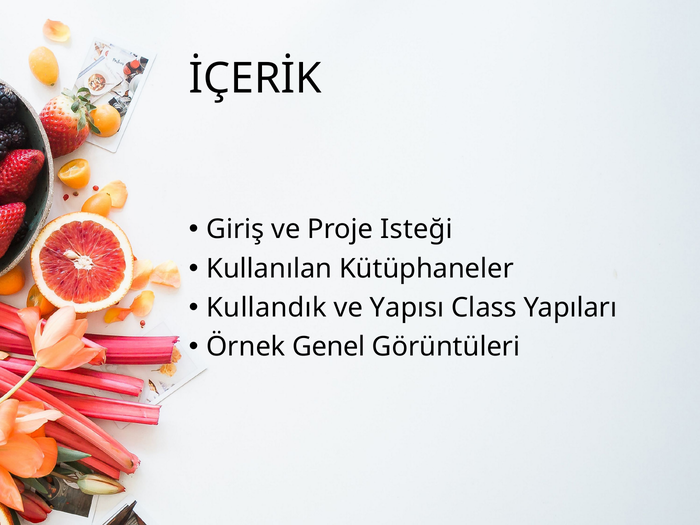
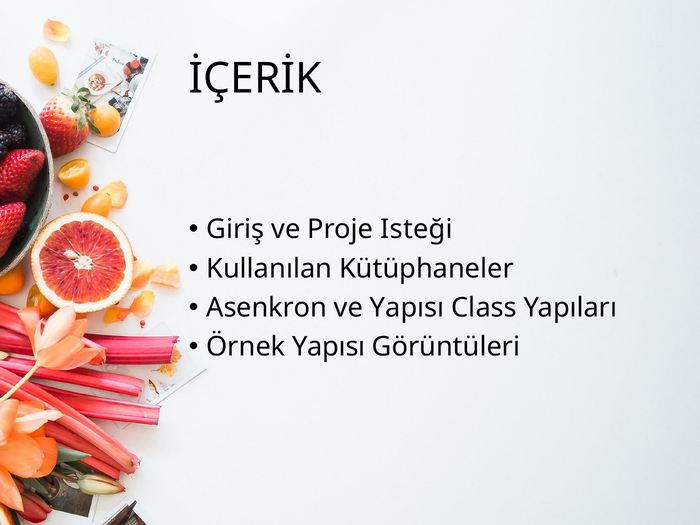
Kullandık: Kullandık -> Asenkron
Örnek Genel: Genel -> Yapısı
